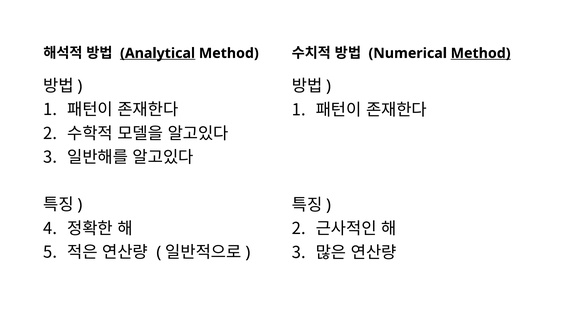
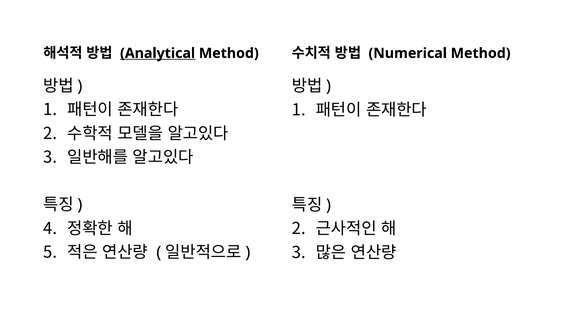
Method at (481, 53) underline: present -> none
